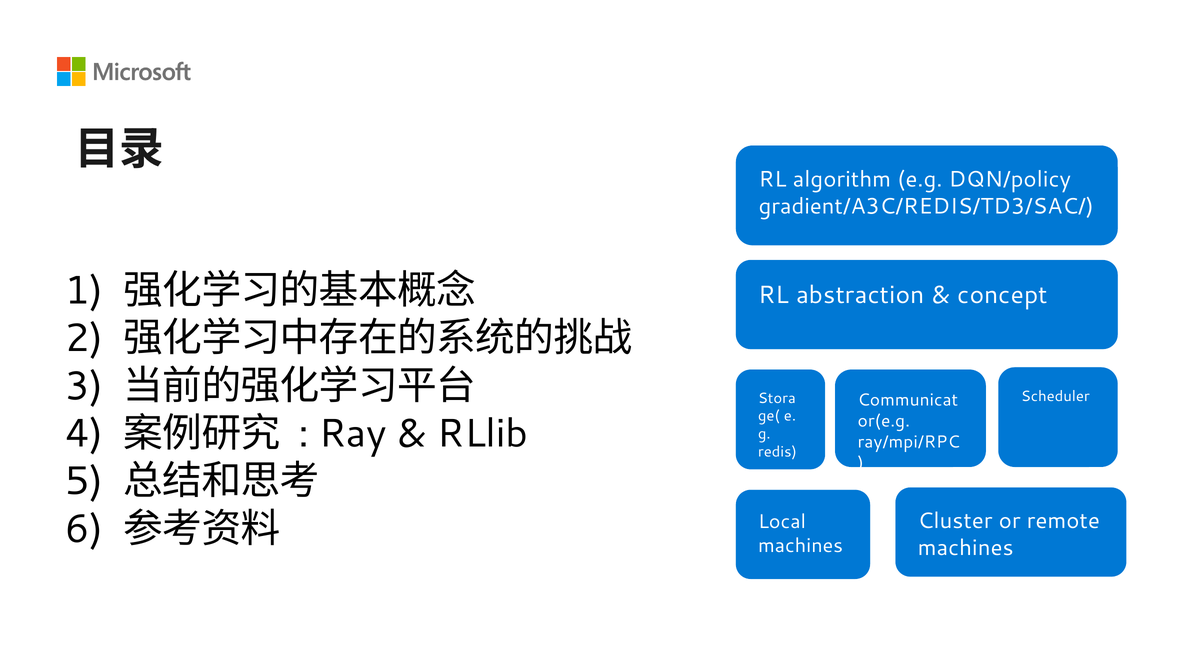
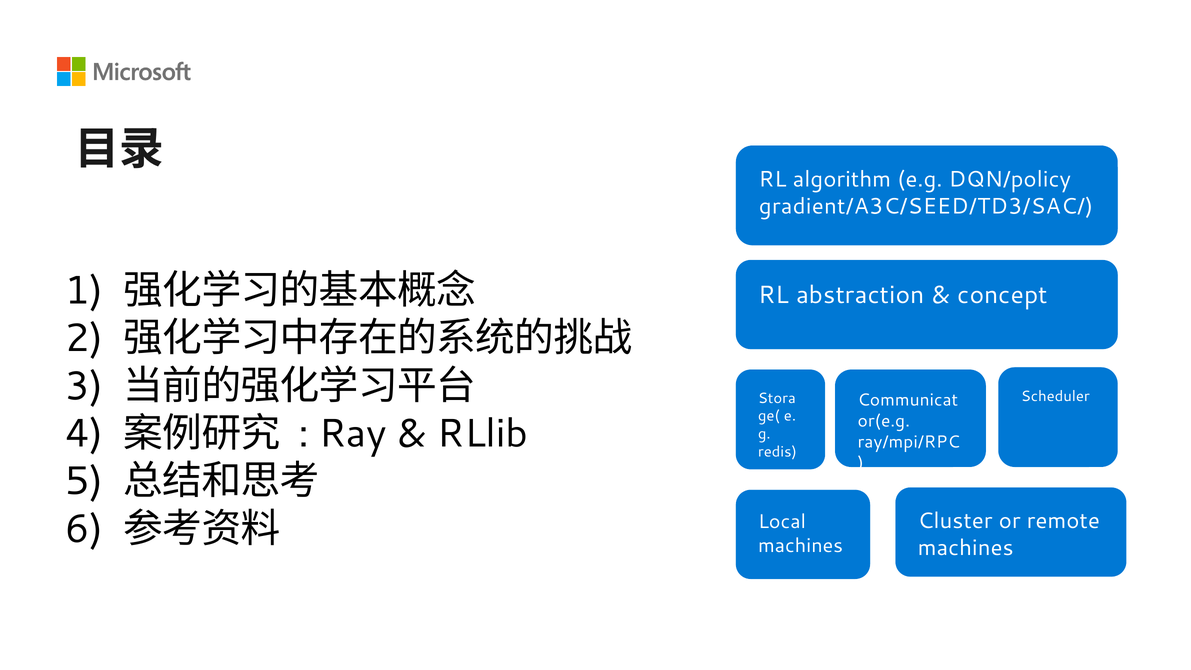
gradient/A3C/REDIS/TD3/SAC/: gradient/A3C/REDIS/TD3/SAC/ -> gradient/A3C/SEED/TD3/SAC/
